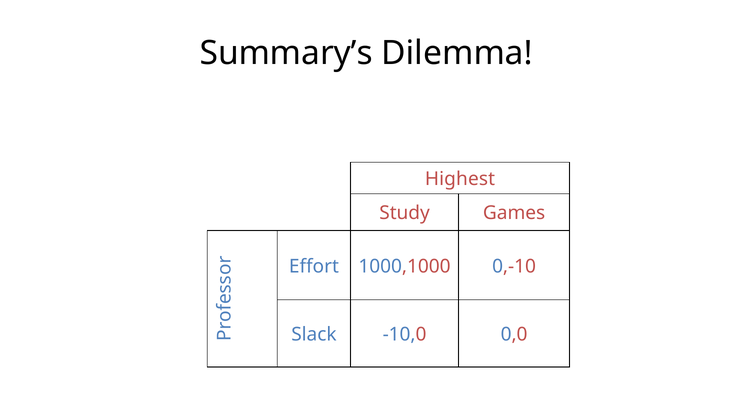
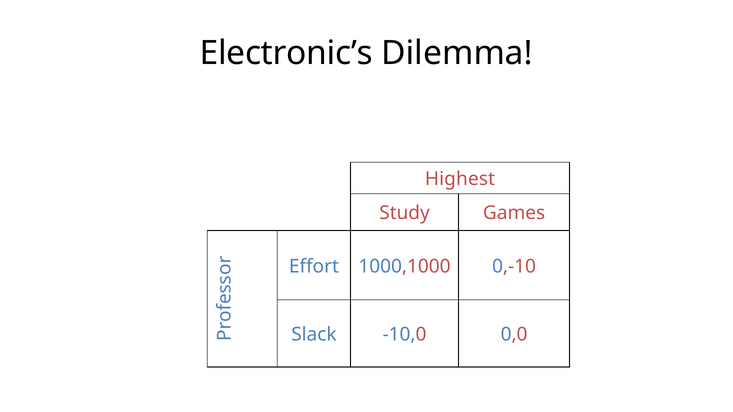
Summary’s: Summary’s -> Electronic’s
